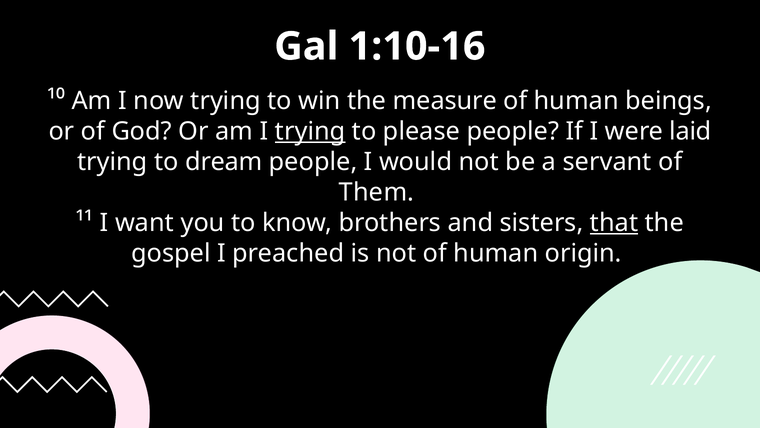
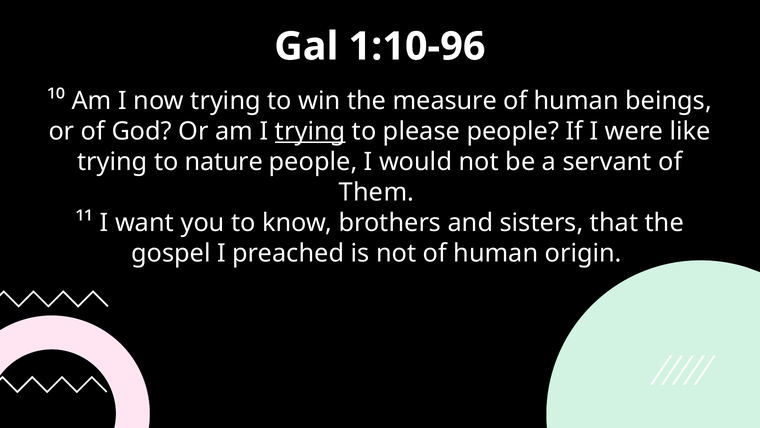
1:10-16: 1:10-16 -> 1:10-96
laid: laid -> like
dream: dream -> nature
that underline: present -> none
